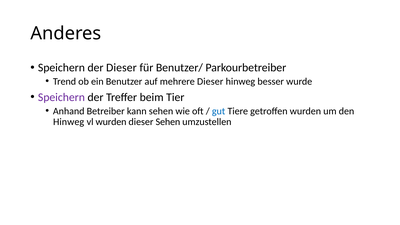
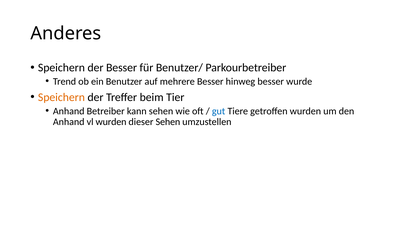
der Dieser: Dieser -> Besser
mehrere Dieser: Dieser -> Besser
Speichern at (61, 97) colour: purple -> orange
Hinweg at (69, 122): Hinweg -> Anhand
